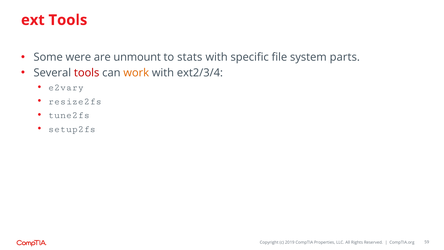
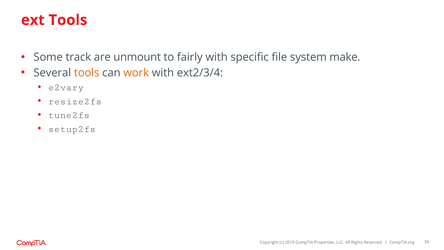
were: were -> track
stats: stats -> fairly
parts: parts -> make
tools at (87, 73) colour: red -> orange
